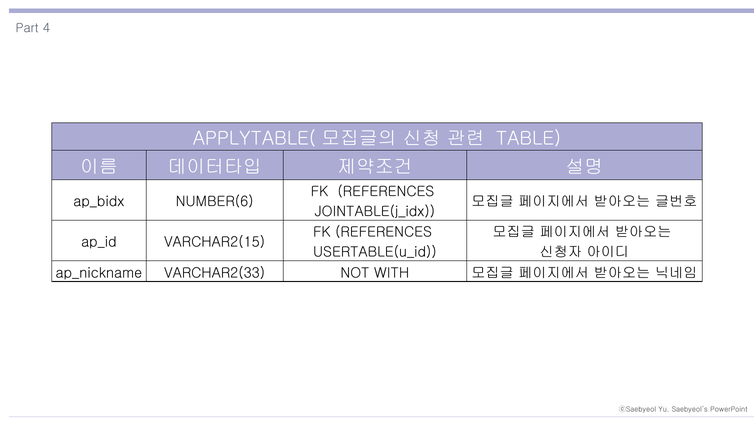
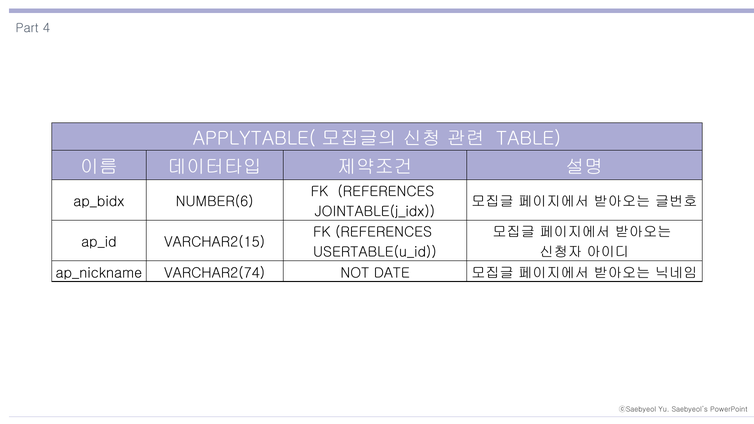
VARCHAR2(33: VARCHAR2(33 -> VARCHAR2(74
WITH: WITH -> DATE
